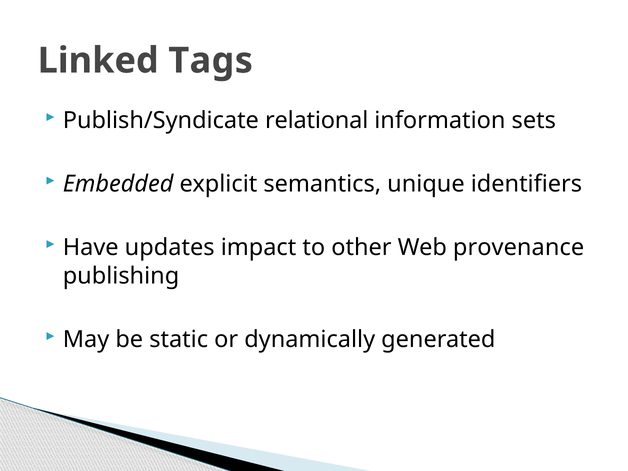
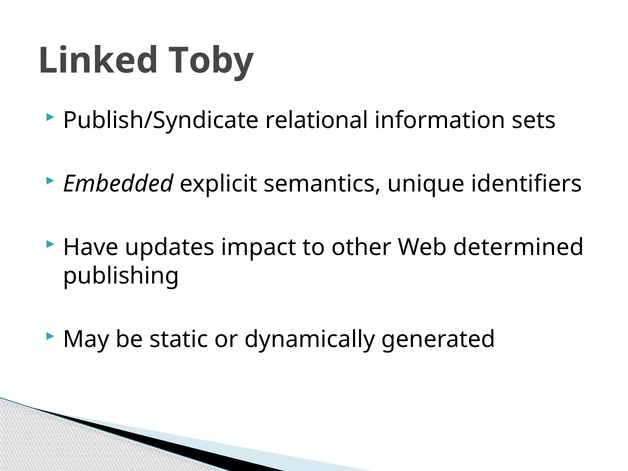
Tags: Tags -> Toby
provenance: provenance -> determined
